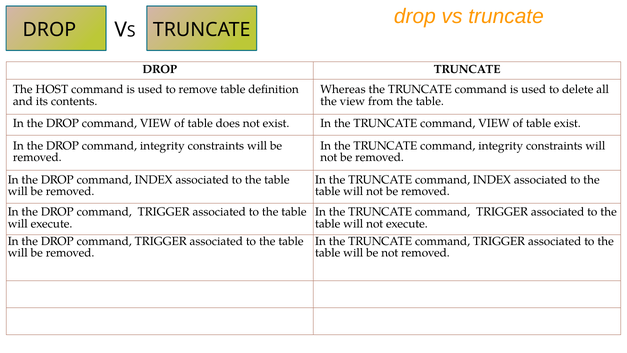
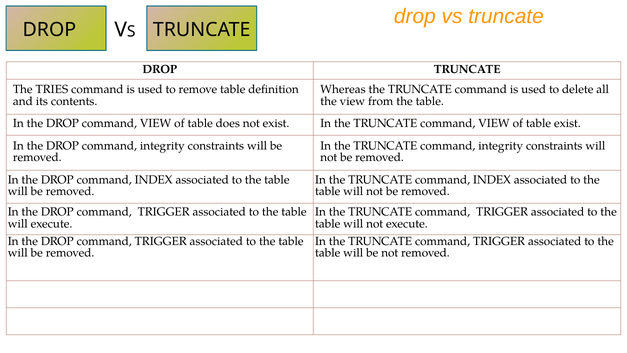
HOST: HOST -> TRIES
